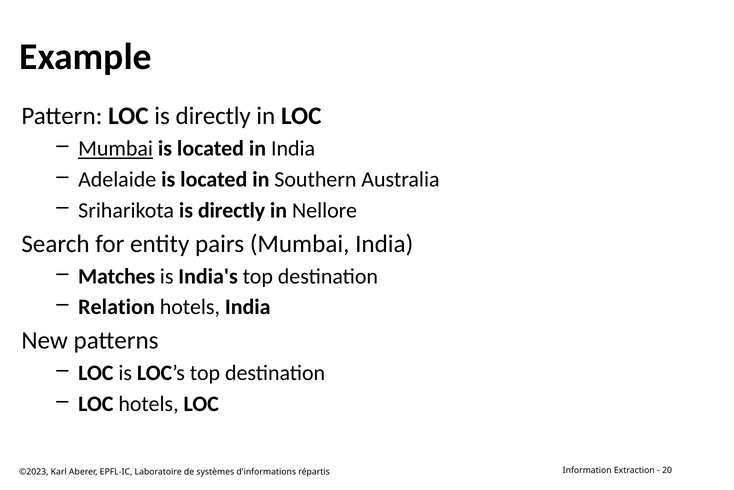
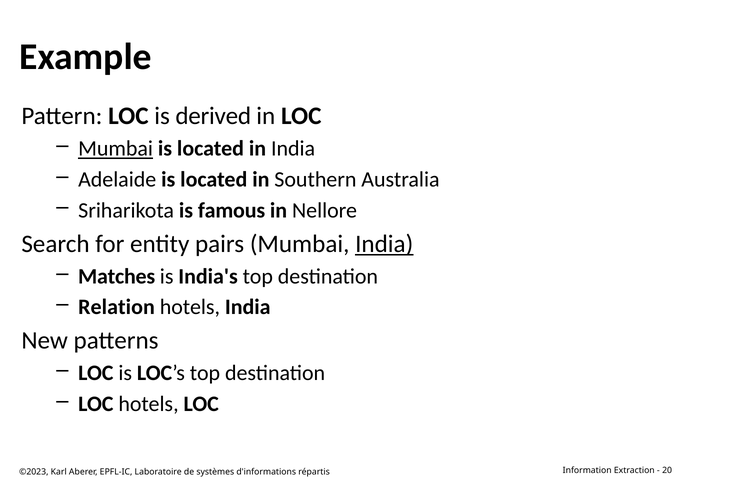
LOC is directly: directly -> derived
Sriharikota is directly: directly -> famous
India at (384, 244) underline: none -> present
